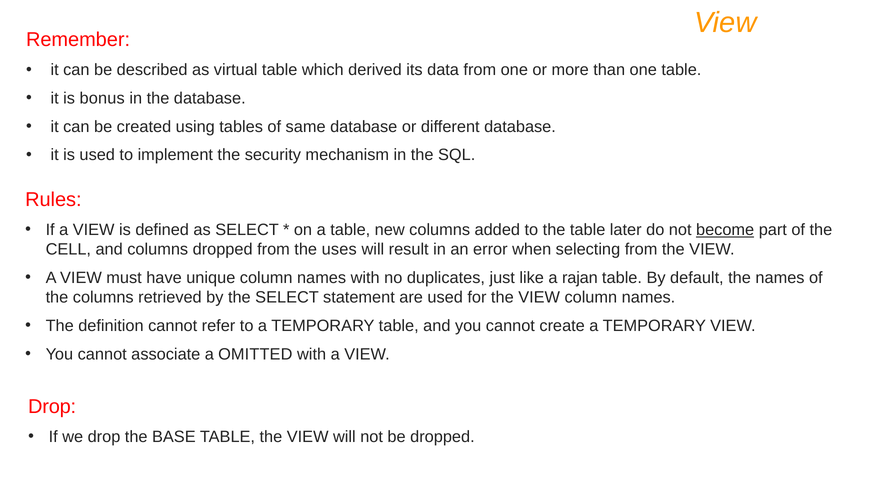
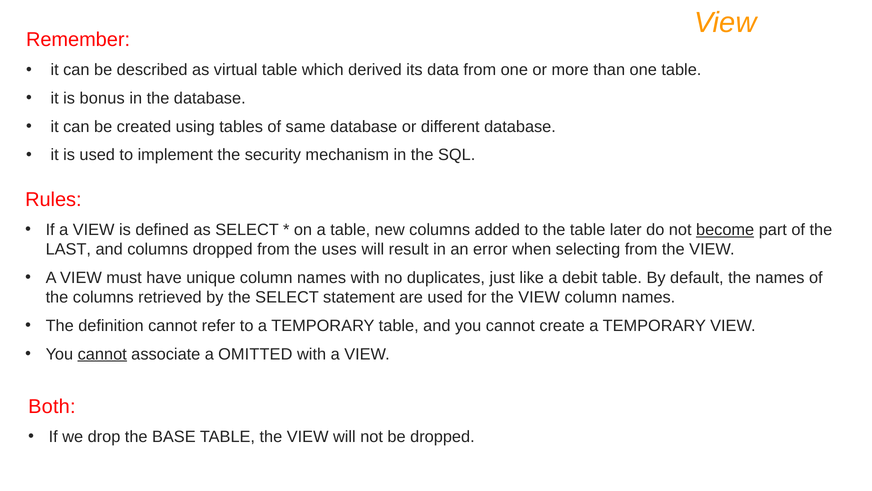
CELL: CELL -> LAST
rajan: rajan -> debit
cannot at (102, 354) underline: none -> present
Drop at (52, 406): Drop -> Both
